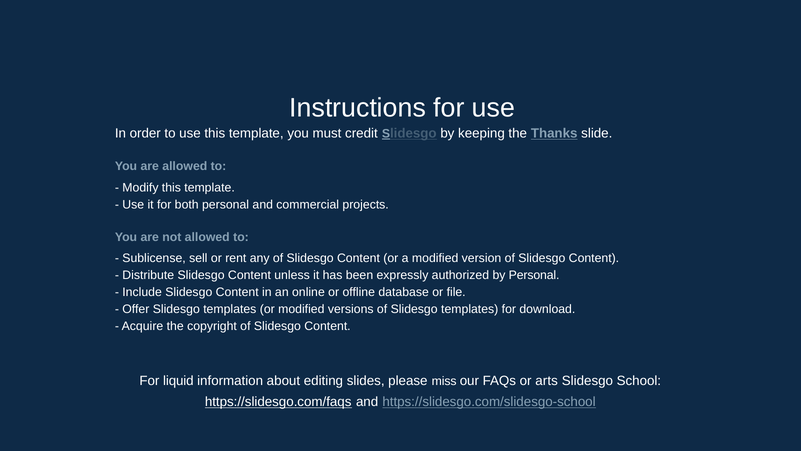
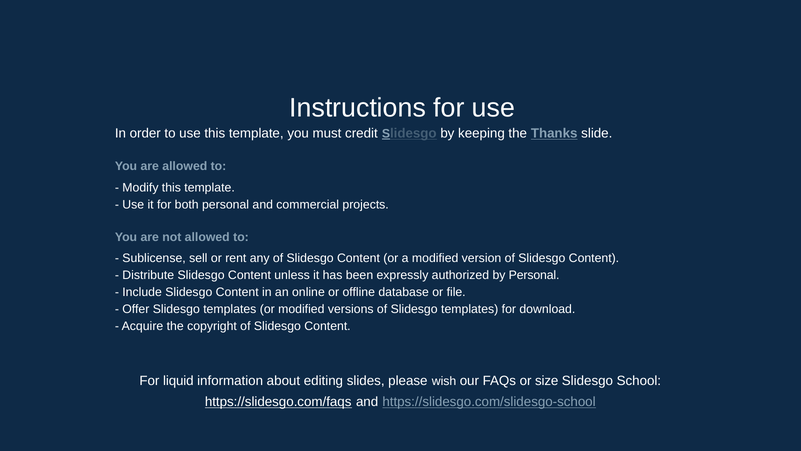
miss: miss -> wish
arts: arts -> size
